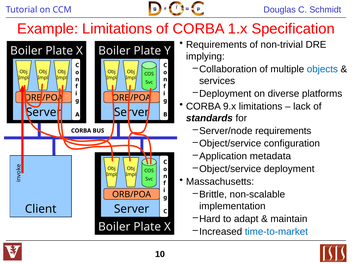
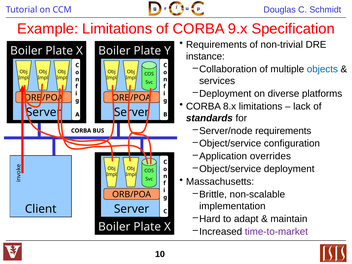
1.x: 1.x -> 9.x
implying: implying -> instance
9.x: 9.x -> 8.x
metadata: metadata -> overrides
time-to-market colour: blue -> purple
